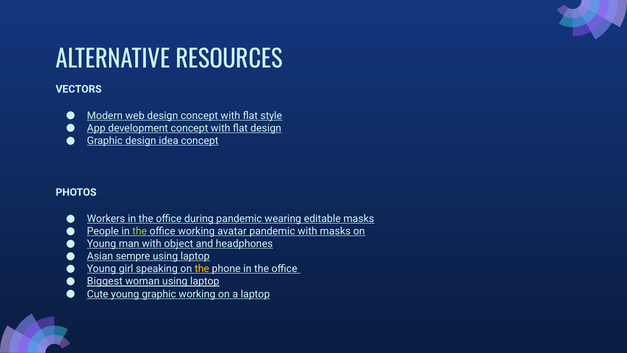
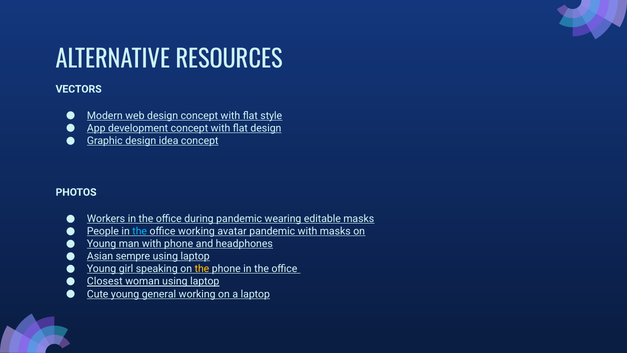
the at (140, 231) colour: light green -> light blue
with object: object -> phone
Biggest: Biggest -> Closest
young graphic: graphic -> general
